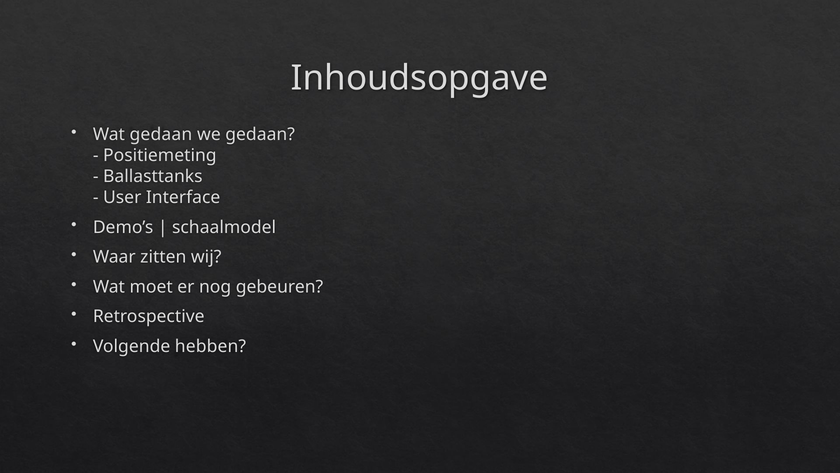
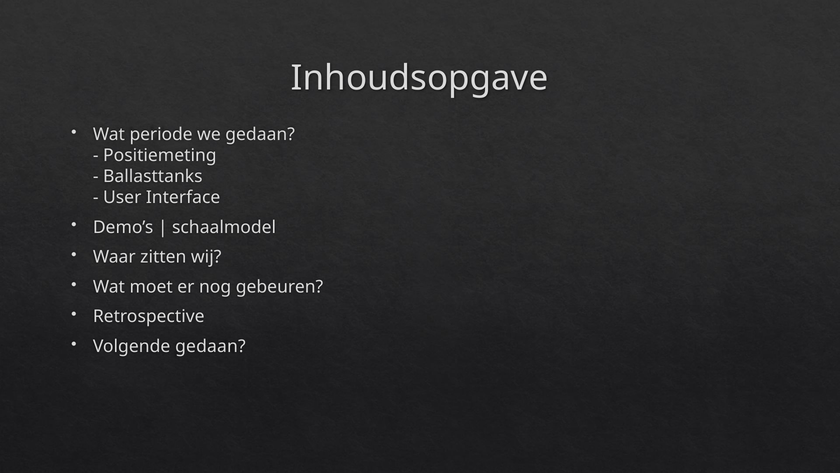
Wat gedaan: gedaan -> periode
Volgende hebben: hebben -> gedaan
